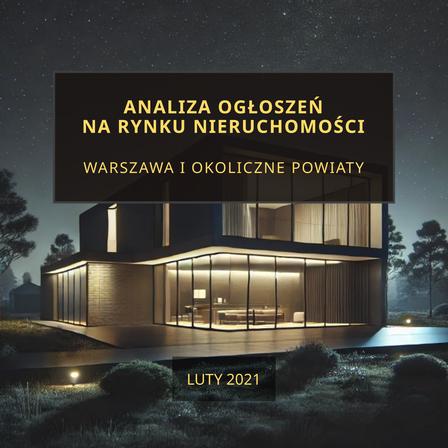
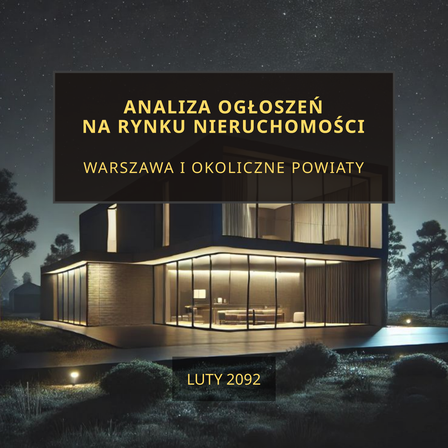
2021: 2021 -> 2092
